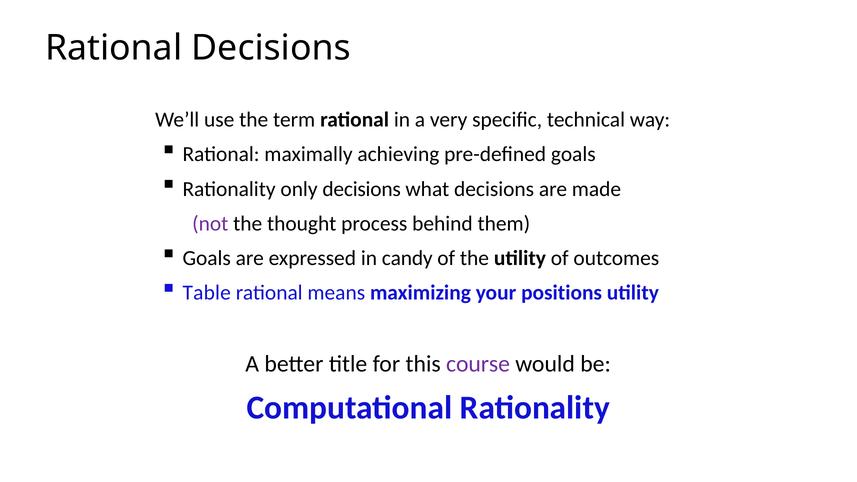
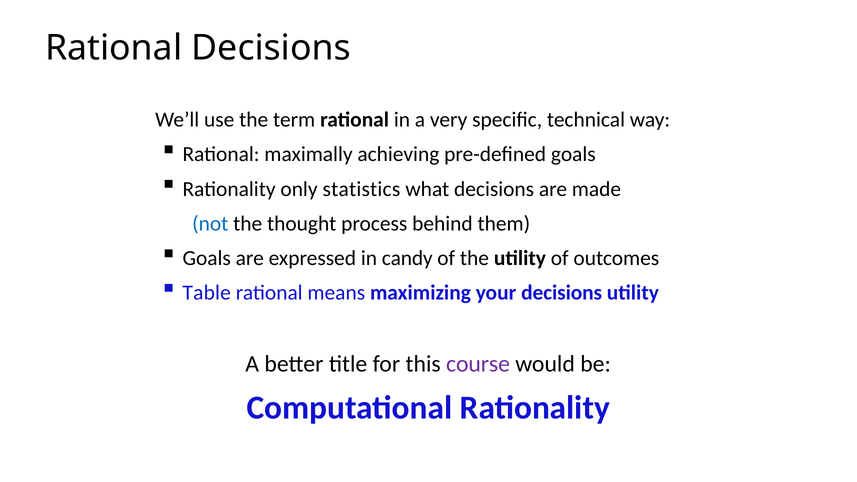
only decisions: decisions -> statistics
not colour: purple -> blue
your positions: positions -> decisions
